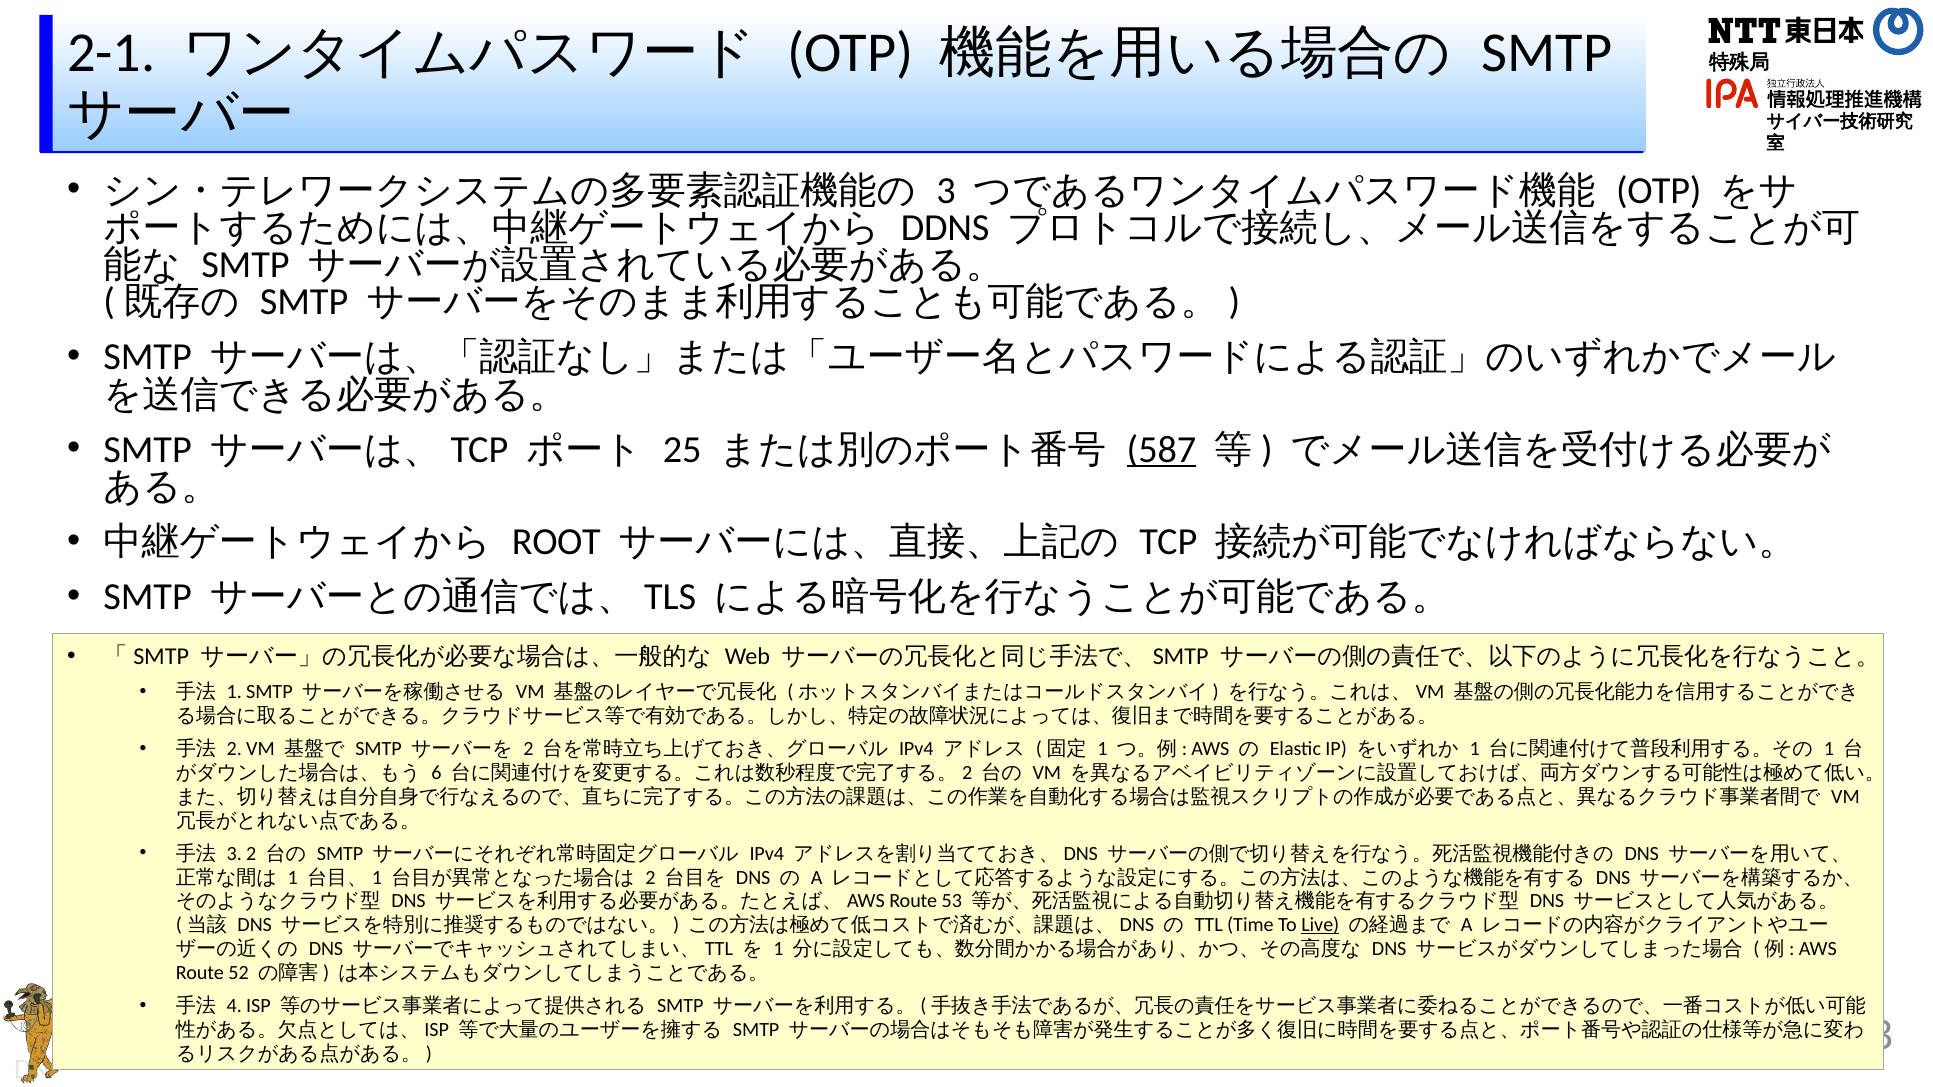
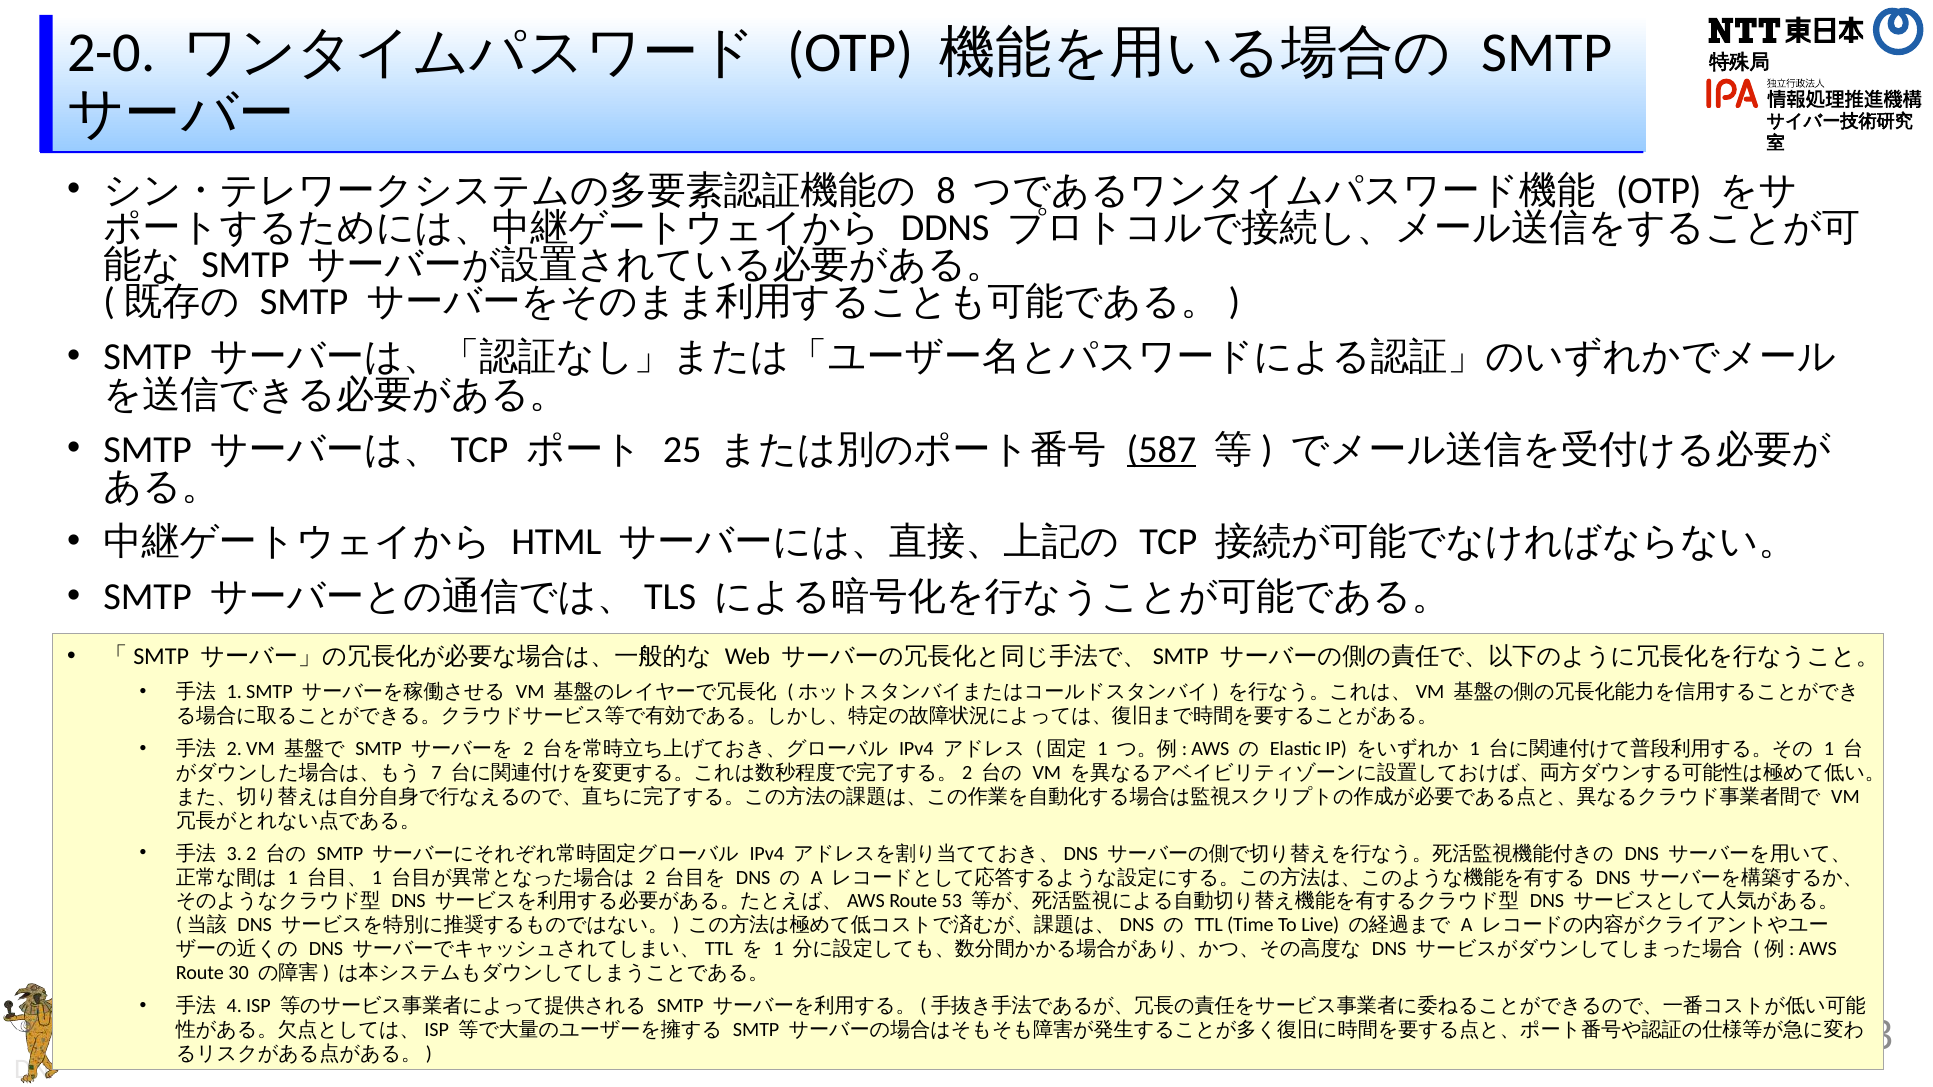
2-1: 2-1 -> 2-0
3 at (946, 191): 3 -> 8
ROOT: ROOT -> HTML
6: 6 -> 7
Live underline: present -> none
52: 52 -> 30
